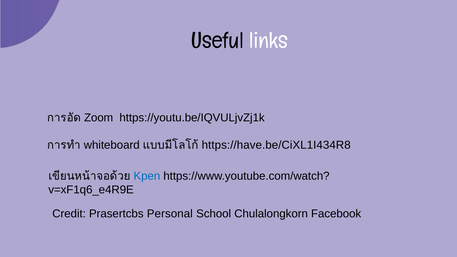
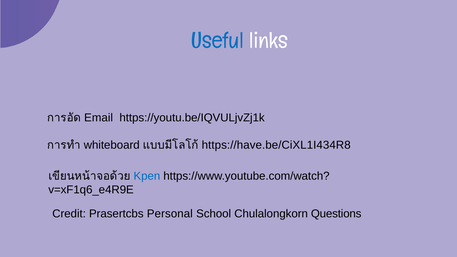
Useful colour: black -> blue
Zoom: Zoom -> Email
Facebook: Facebook -> Questions
